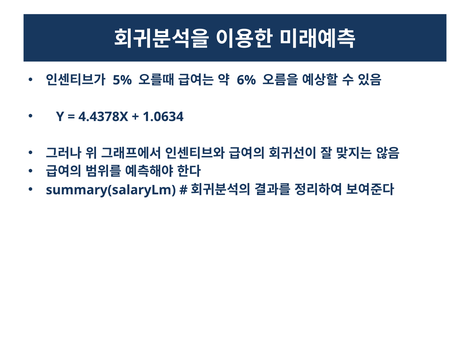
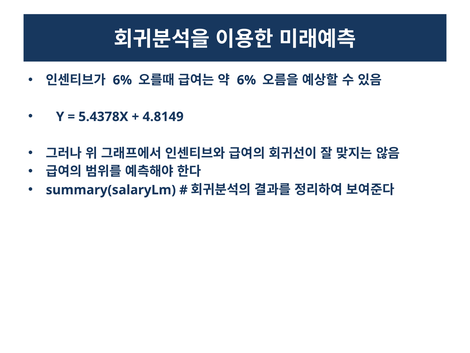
5% at (122, 80): 5% -> 6%
4.4378X: 4.4378X -> 5.4378X
1.0634: 1.0634 -> 4.8149
